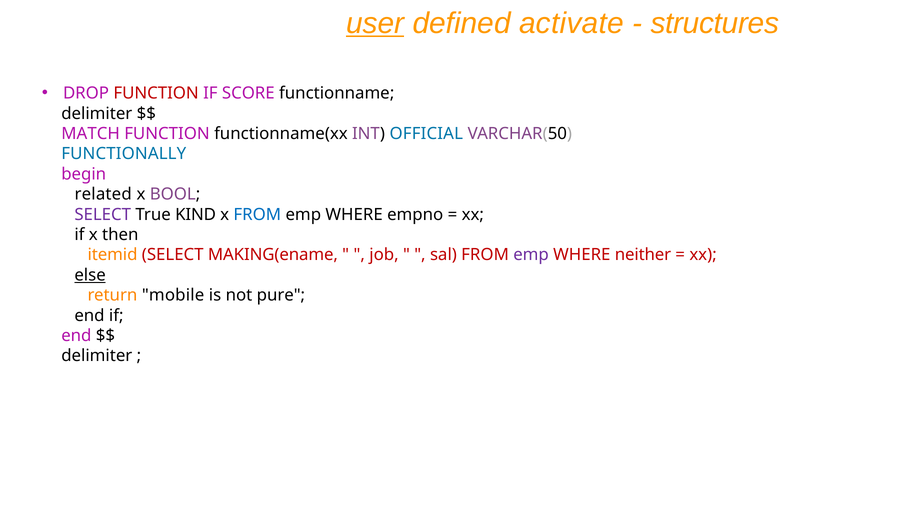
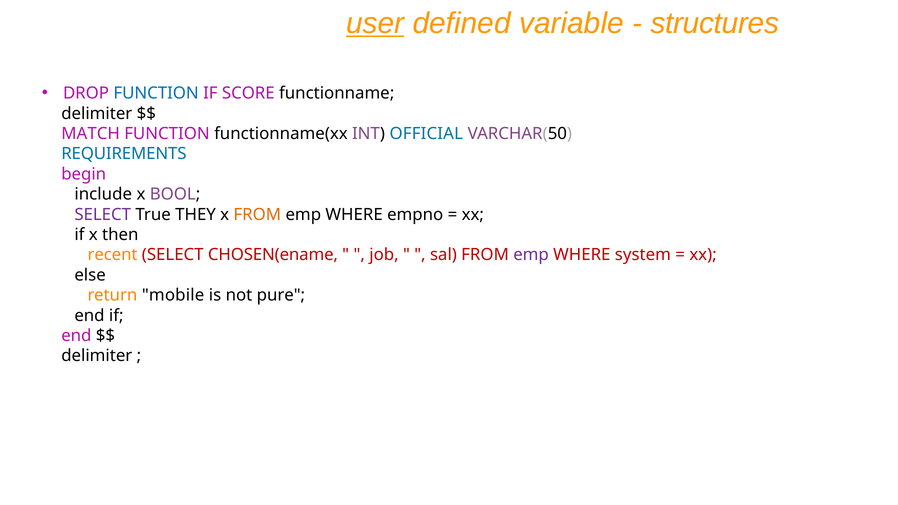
activate: activate -> variable
FUNCTION at (156, 93) colour: red -> blue
FUNCTIONALLY: FUNCTIONALLY -> REQUIREMENTS
related: related -> include
KIND: KIND -> THEY
FROM at (257, 215) colour: blue -> orange
itemid: itemid -> recent
MAKING(ename: MAKING(ename -> CHOSEN(ename
neither: neither -> system
else underline: present -> none
